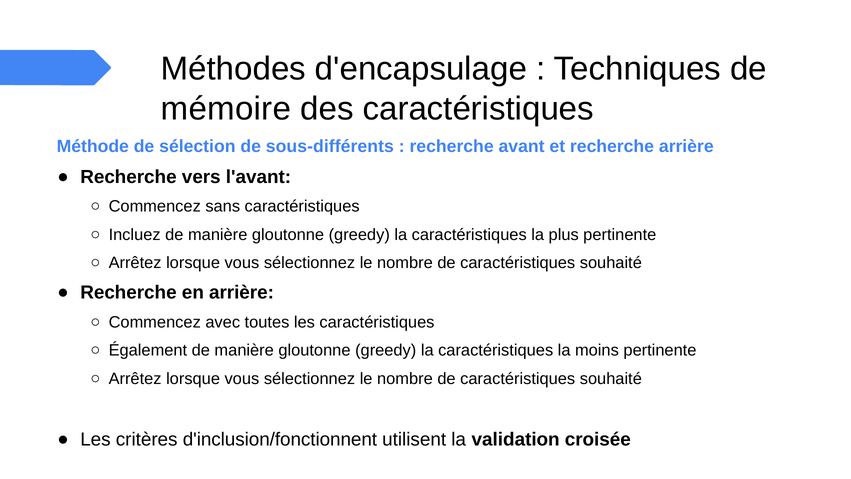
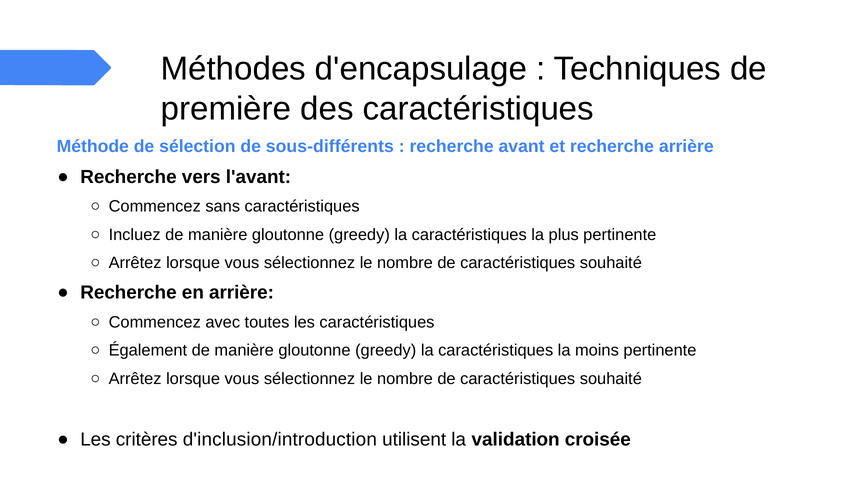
mémoire: mémoire -> première
d'inclusion/fonctionnent: d'inclusion/fonctionnent -> d'inclusion/introduction
